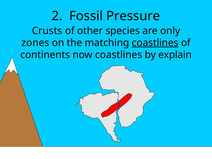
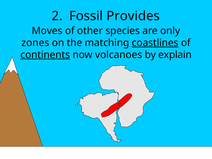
Pressure: Pressure -> Provides
Crusts: Crusts -> Moves
continents underline: none -> present
now coastlines: coastlines -> volcanoes
